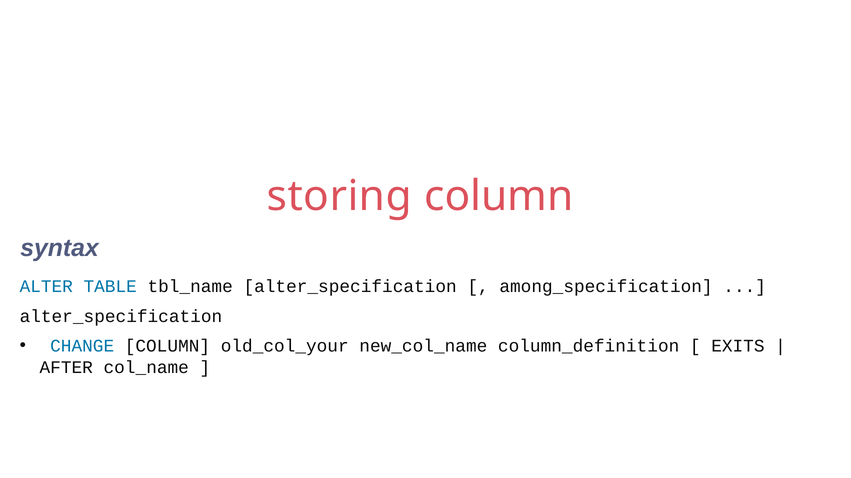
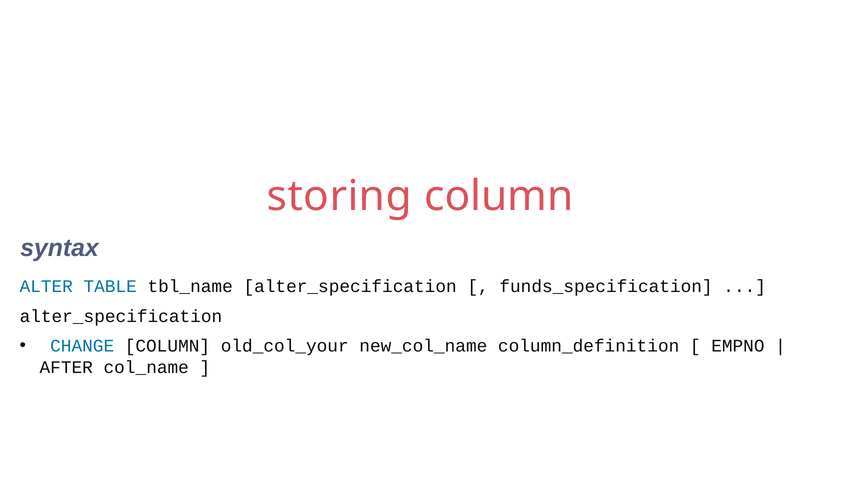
among_specification: among_specification -> funds_specification
EXITS: EXITS -> EMPNO
